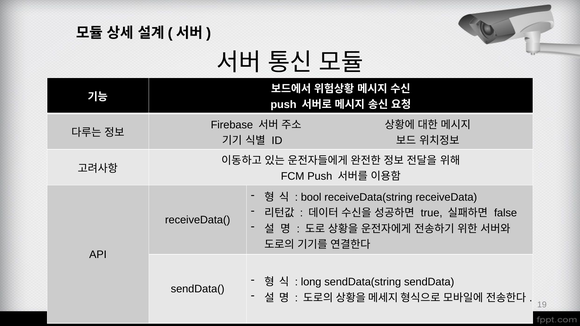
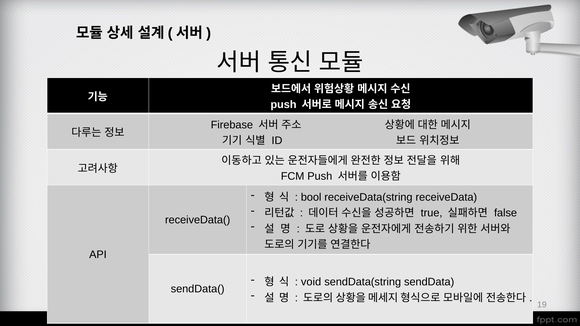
long: long -> void
